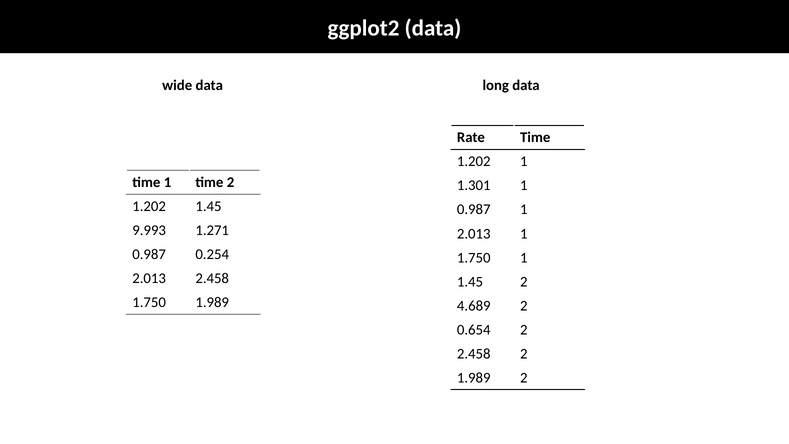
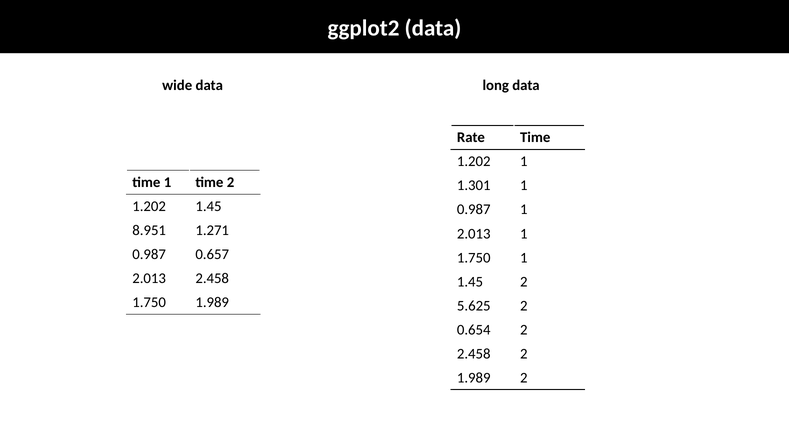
9.993: 9.993 -> 8.951
0.254: 0.254 -> 0.657
4.689: 4.689 -> 5.625
